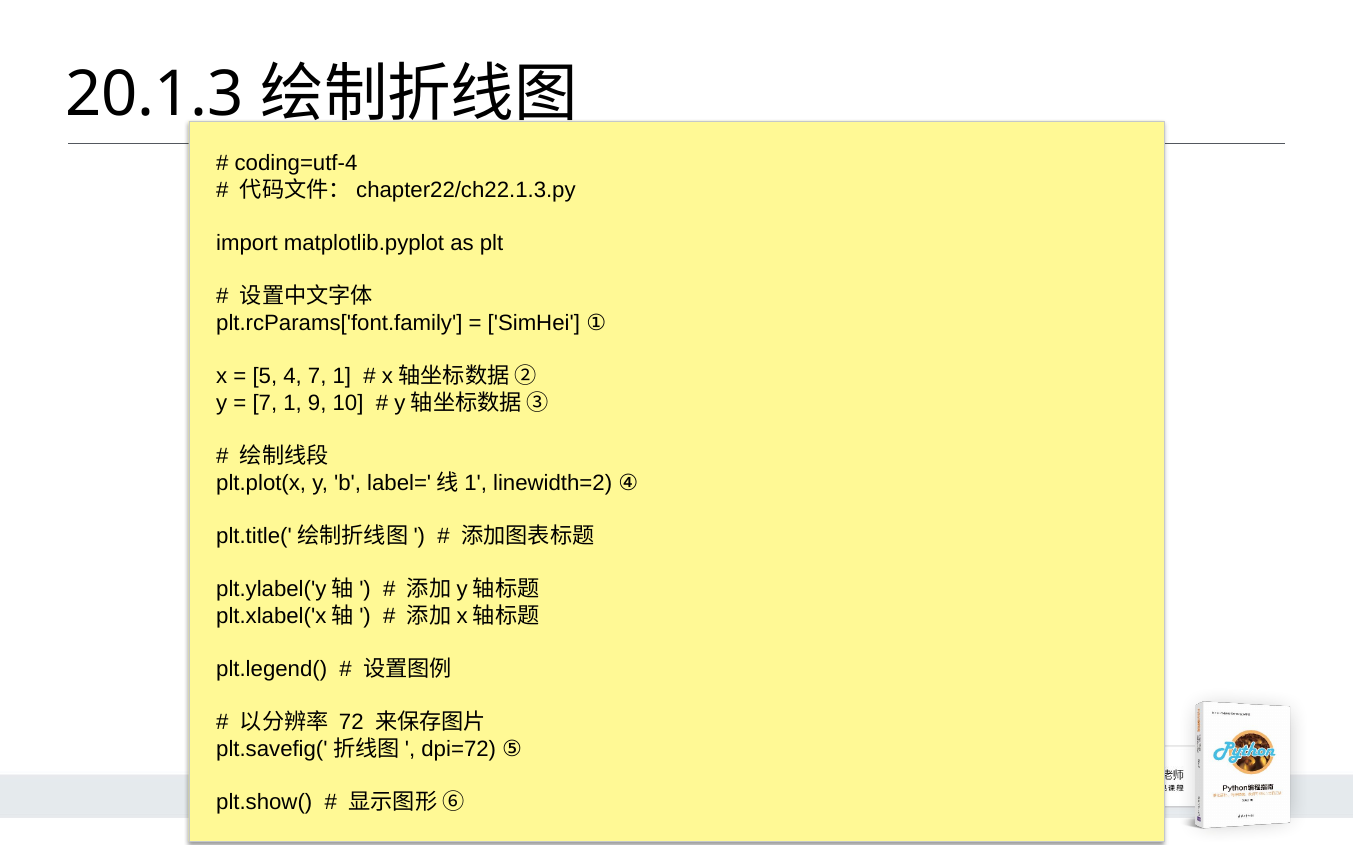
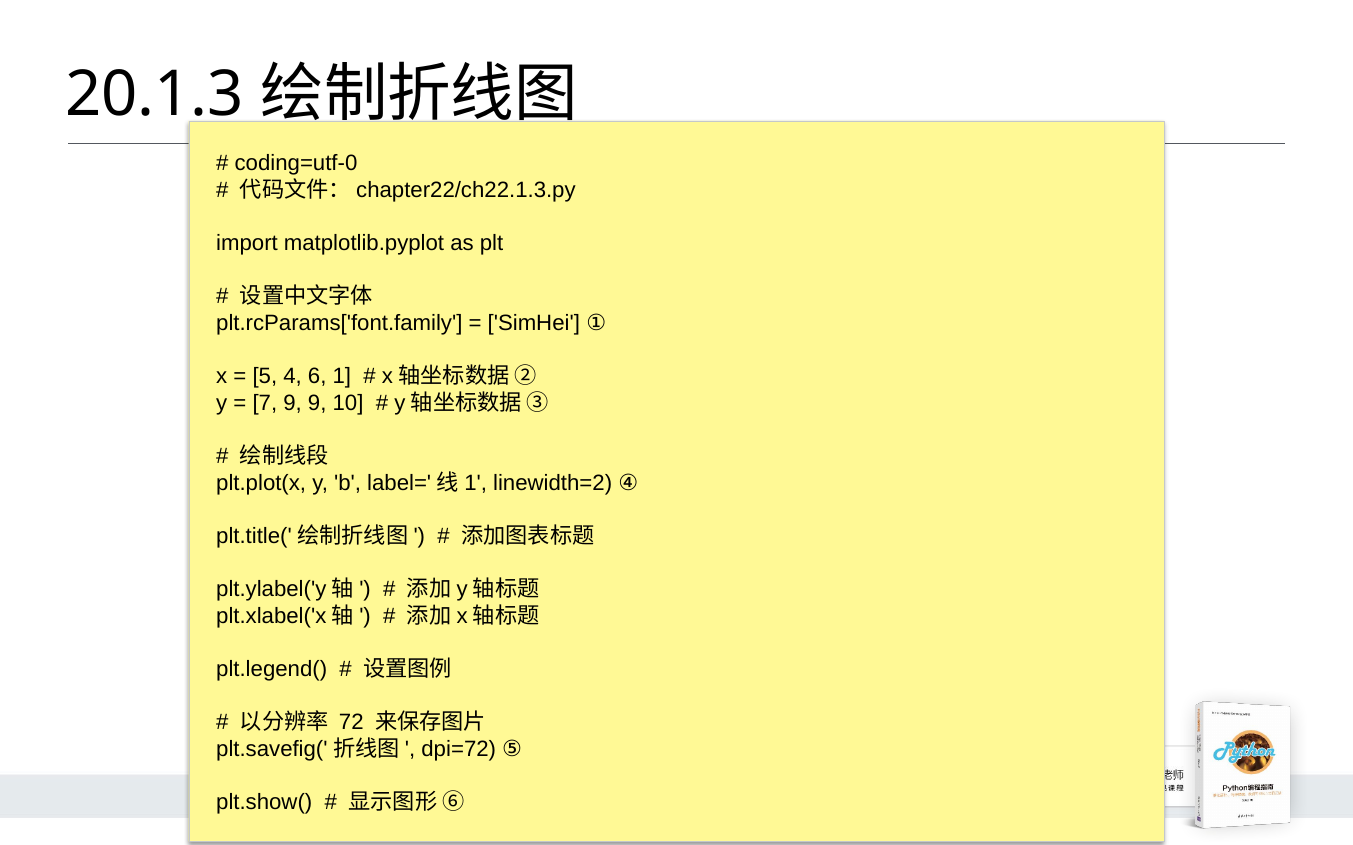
coding=utf-4: coding=utf-4 -> coding=utf-0
4 7: 7 -> 6
1 at (293, 403): 1 -> 9
